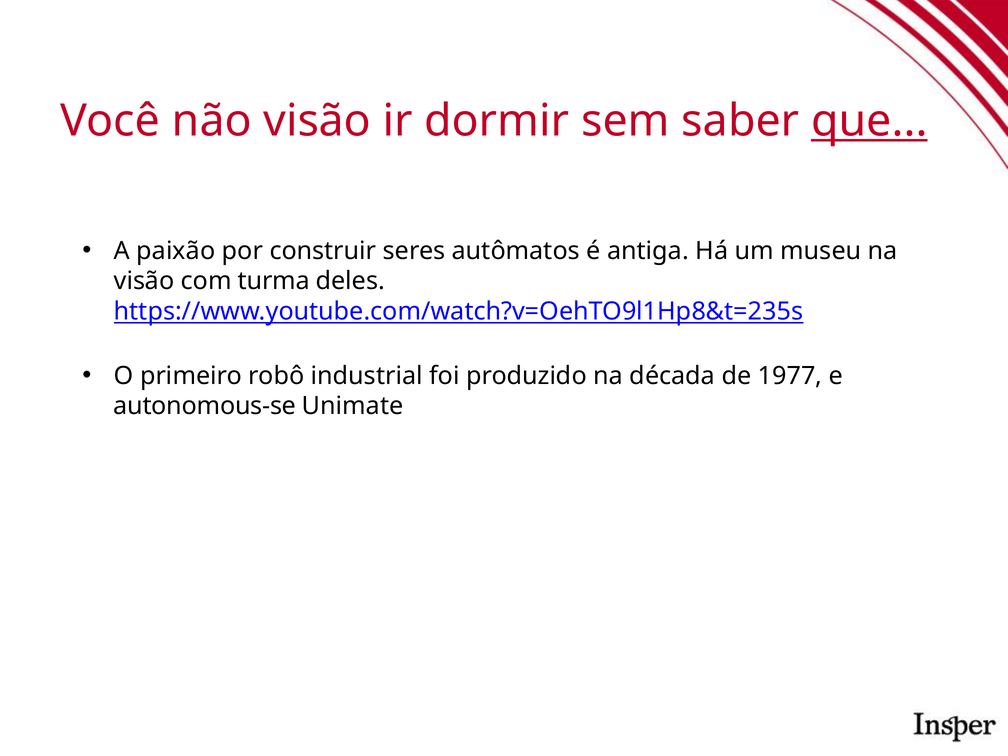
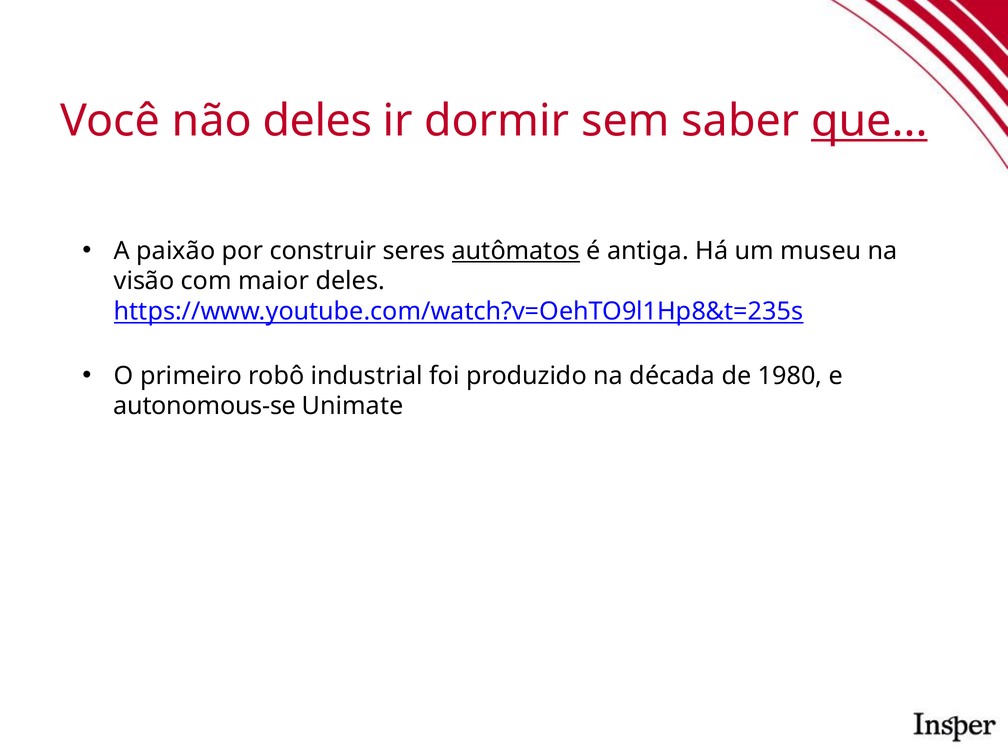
não visão: visão -> deles
autômatos underline: none -> present
turma: turma -> maior
1977: 1977 -> 1980
